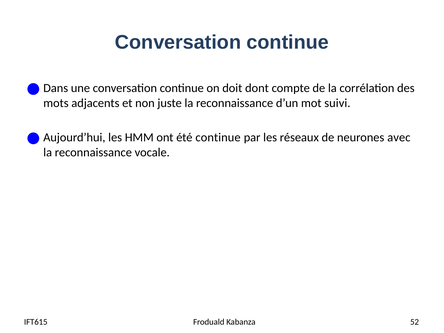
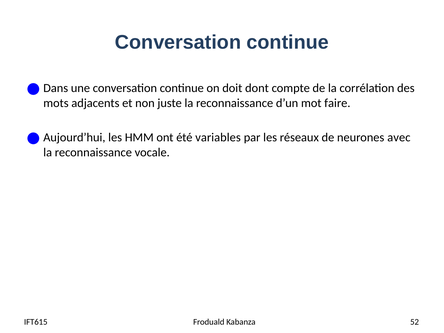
suivi: suivi -> faire
été continue: continue -> variables
